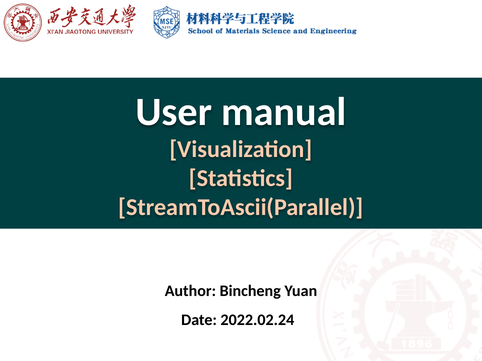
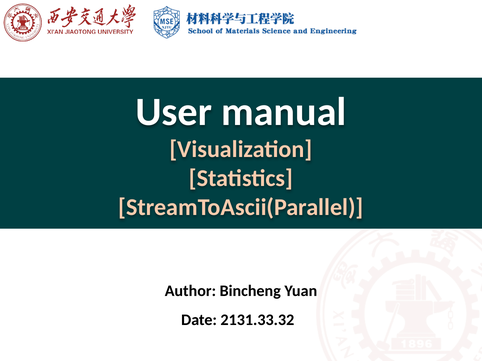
2022.02.24: 2022.02.24 -> 2131.33.32
